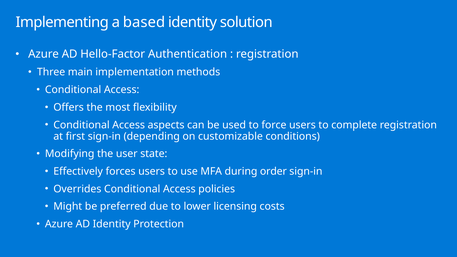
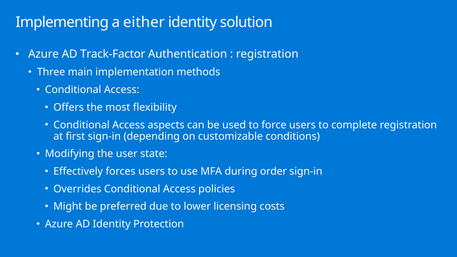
based: based -> either
Hello-Factor: Hello-Factor -> Track-Factor
